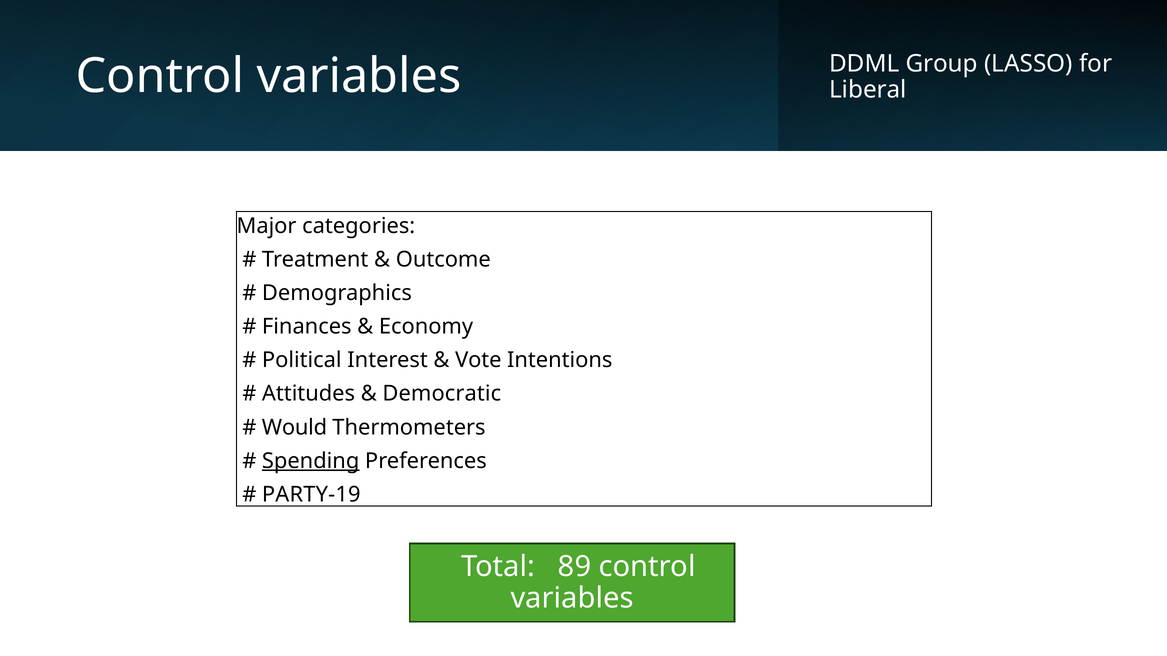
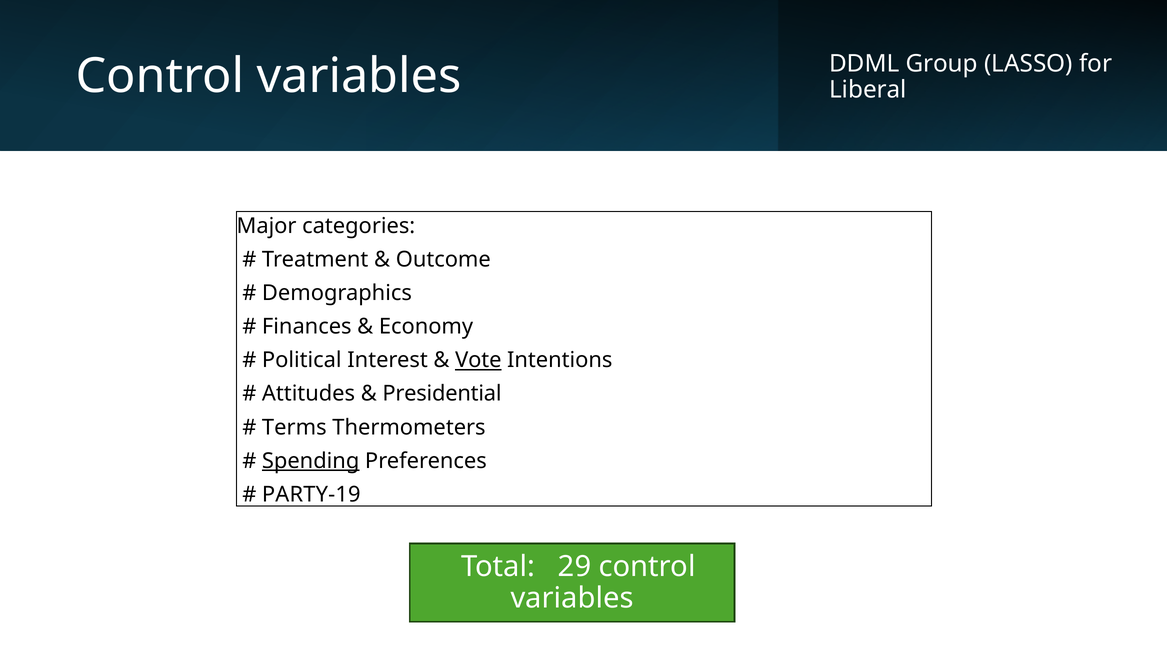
Vote underline: none -> present
Democratic: Democratic -> Presidential
Would: Would -> Terms
89: 89 -> 29
